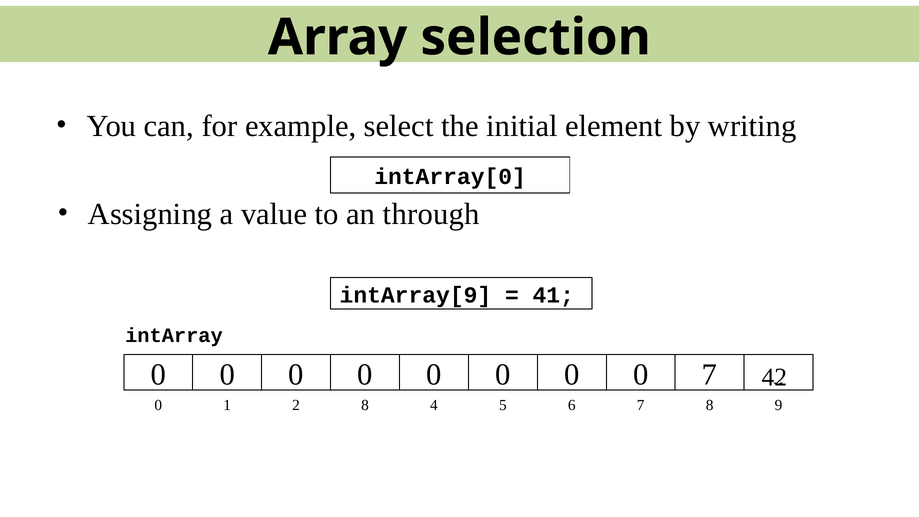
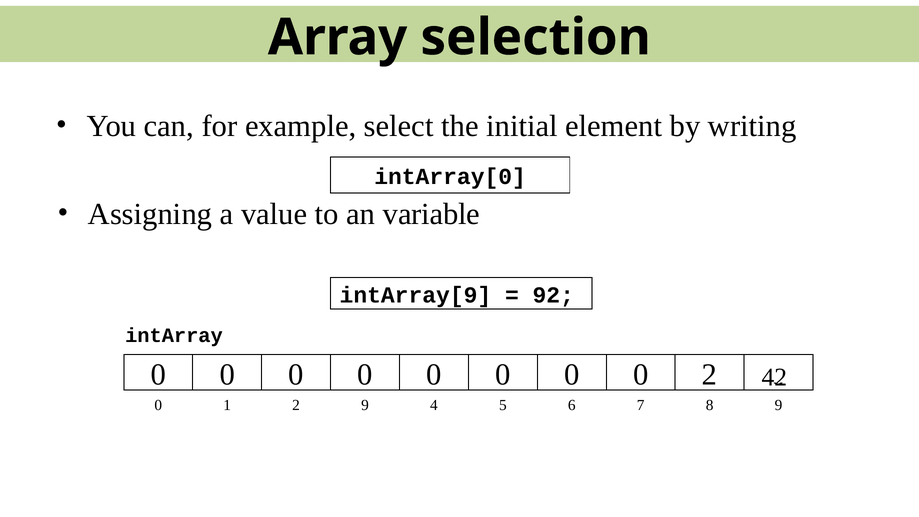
through: through -> variable
41: 41 -> 92
0 7: 7 -> 2
2 8: 8 -> 9
